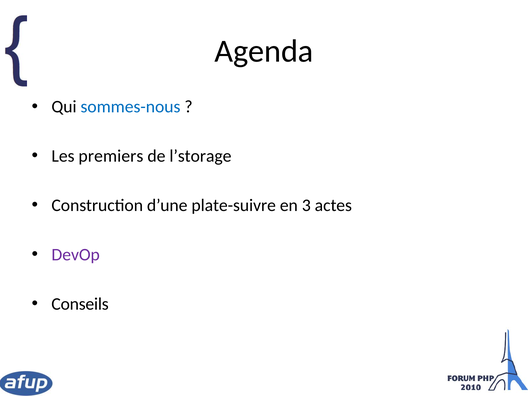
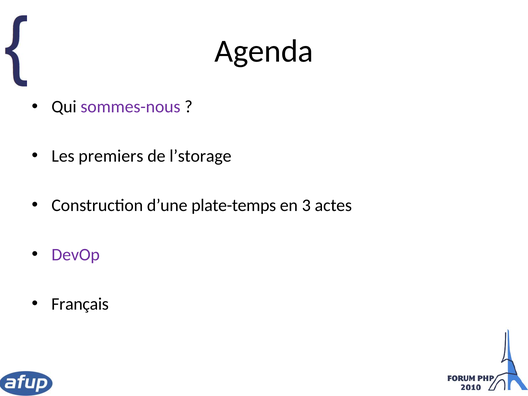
sommes-nous colour: blue -> purple
plate-suivre: plate-suivre -> plate-temps
Conseils: Conseils -> Français
